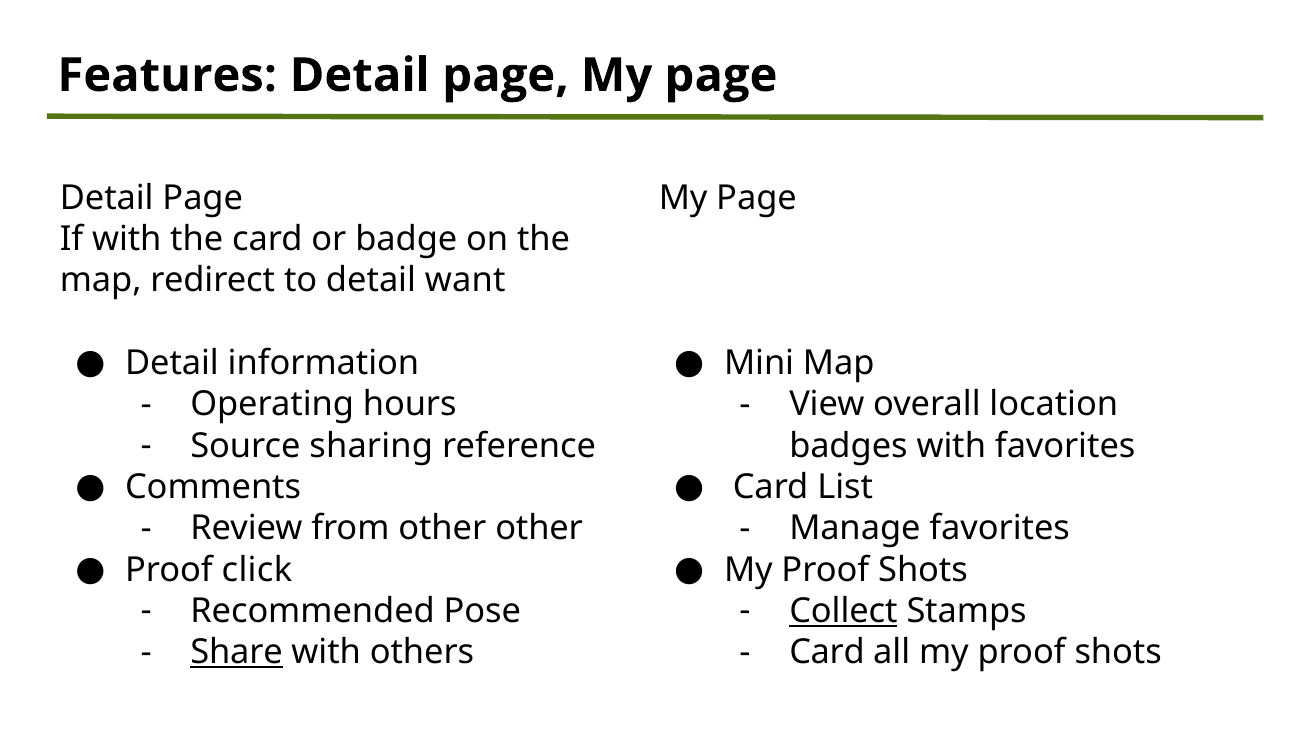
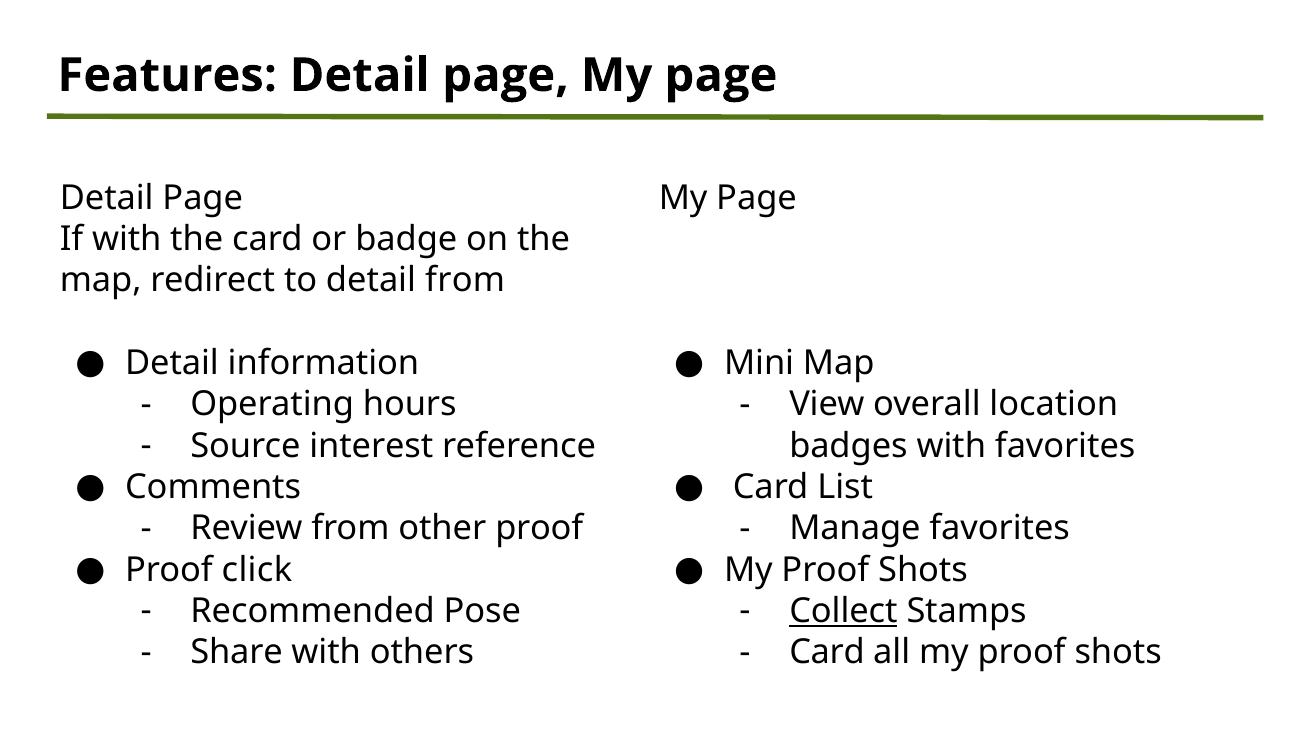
detail want: want -> from
sharing: sharing -> interest
other other: other -> proof
Share underline: present -> none
